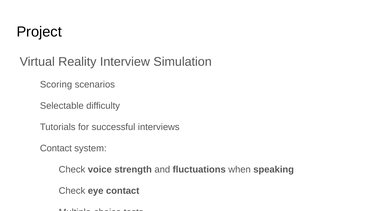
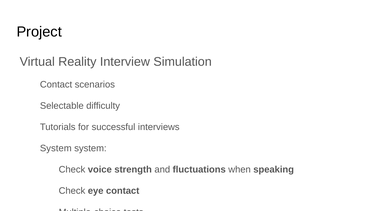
Scoring at (56, 85): Scoring -> Contact
Contact at (56, 148): Contact -> System
